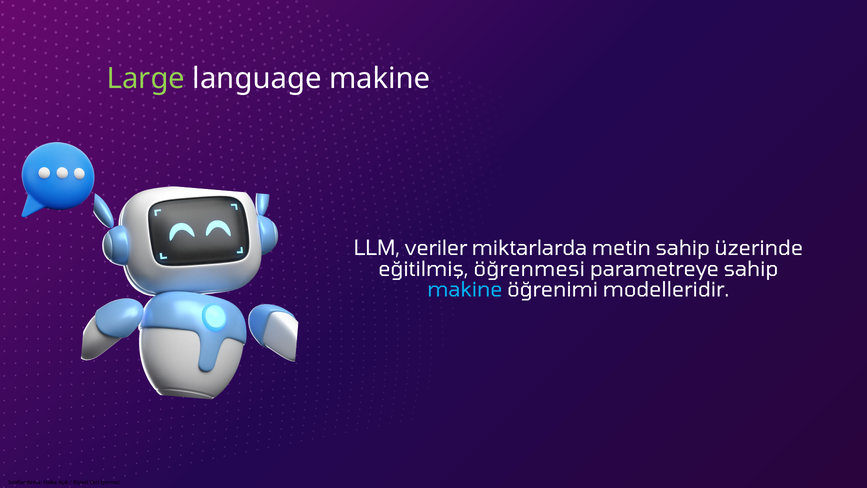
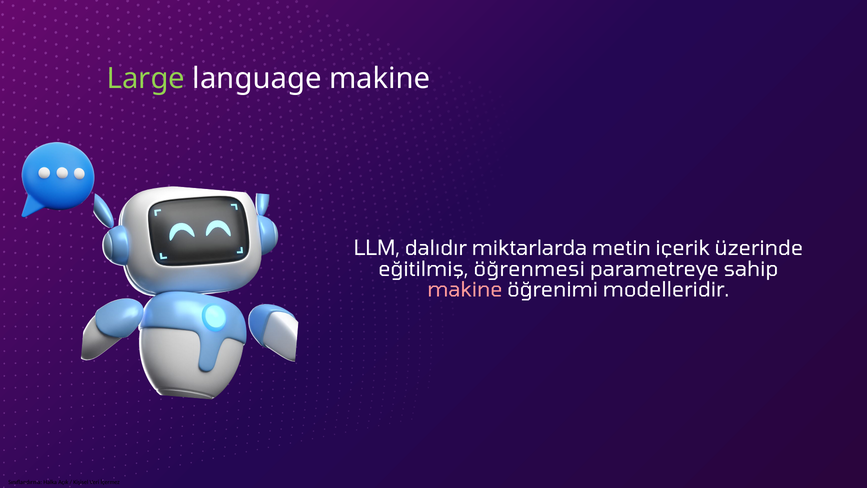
veriler: veriler -> dalıdır
metin sahip: sahip -> içerik
makine at (465, 290) colour: light blue -> pink
